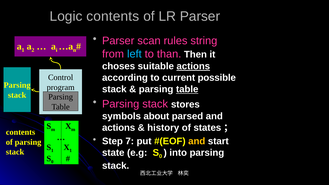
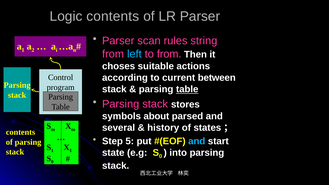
to than: than -> from
actions at (193, 66) underline: present -> none
possible: possible -> between
actions at (119, 128): actions -> several
7: 7 -> 5
and at (197, 141) colour: yellow -> light blue
